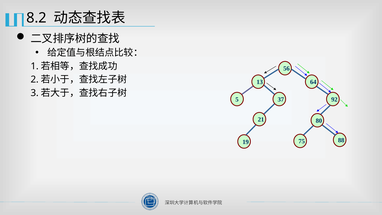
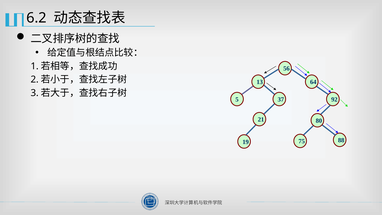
8.2: 8.2 -> 6.2
